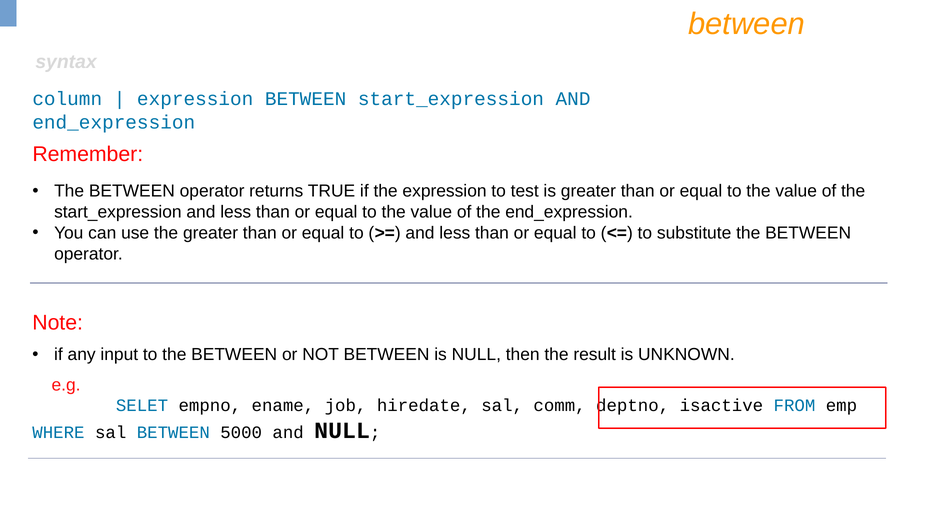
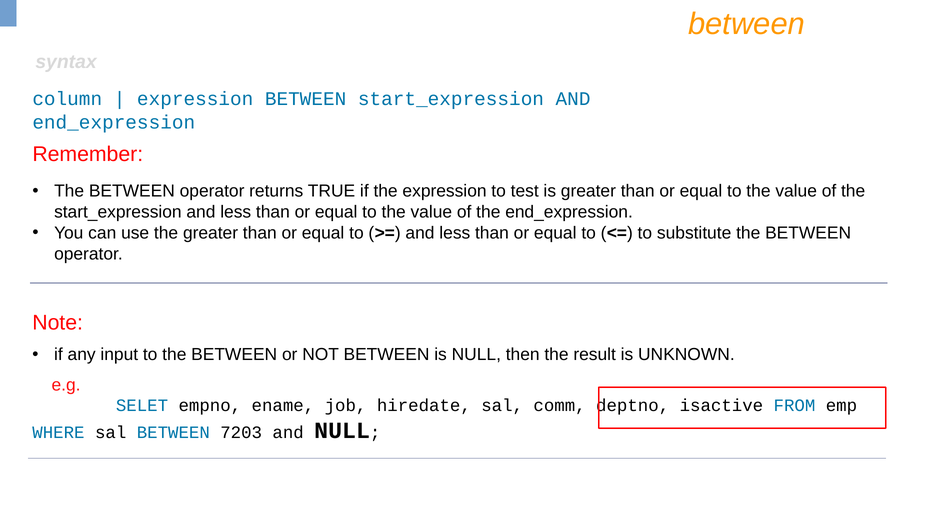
5000: 5000 -> 7203
